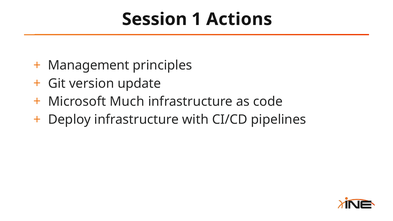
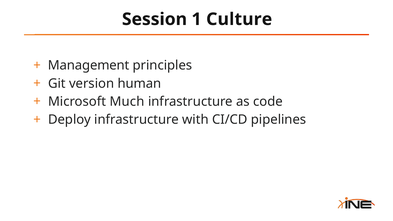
Actions: Actions -> Culture
update: update -> human
